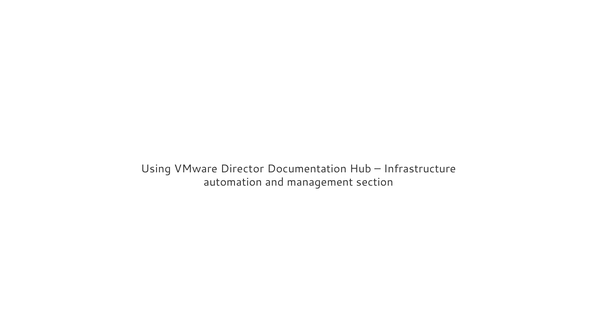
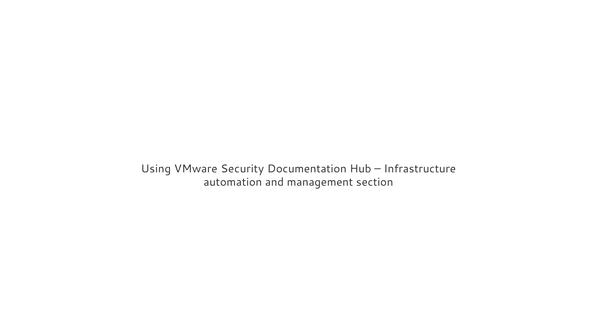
Director: Director -> Security
